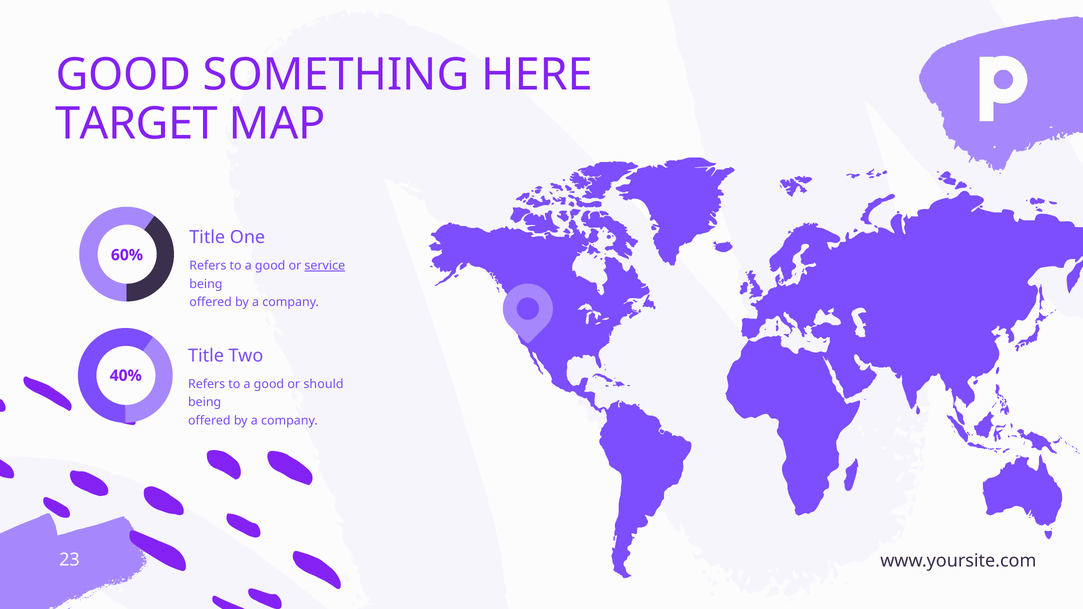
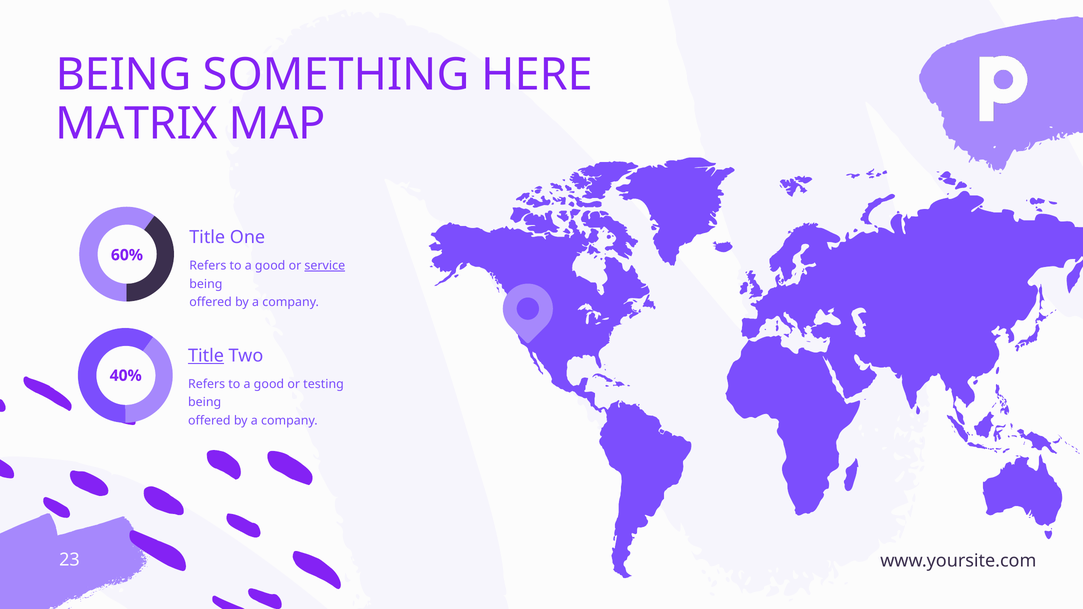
GOOD at (124, 75): GOOD -> BEING
TARGET: TARGET -> MATRIX
Title at (206, 356) underline: none -> present
should: should -> testing
